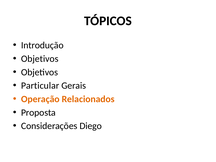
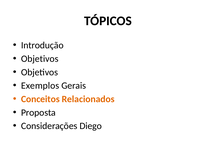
Particular: Particular -> Exemplos
Operação: Operação -> Conceitos
